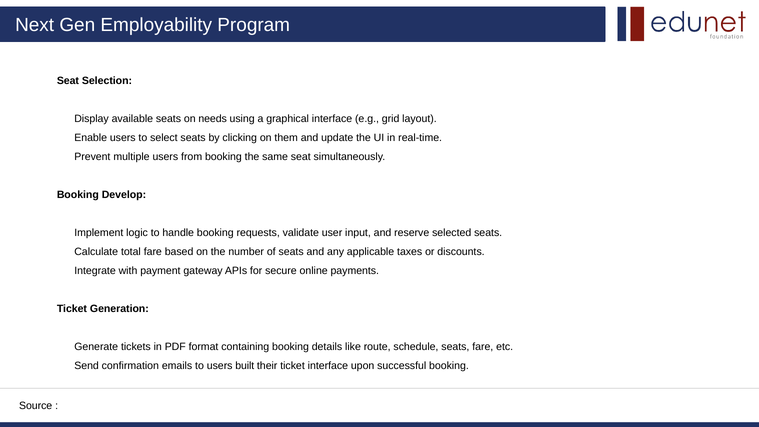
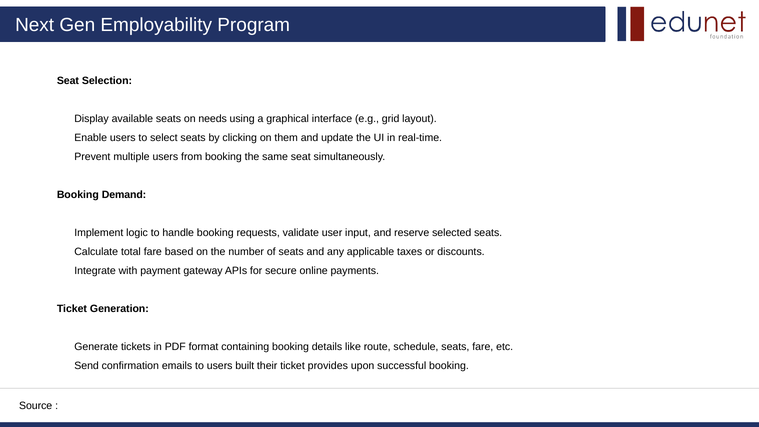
Develop: Develop -> Demand
ticket interface: interface -> provides
